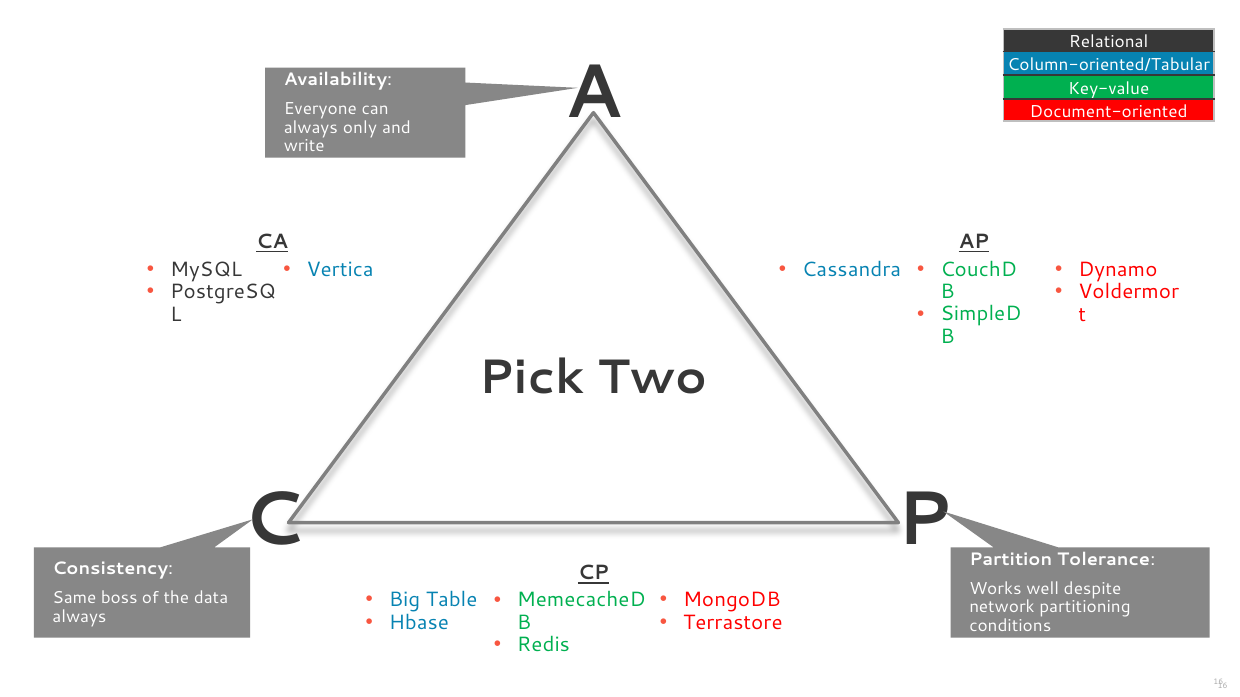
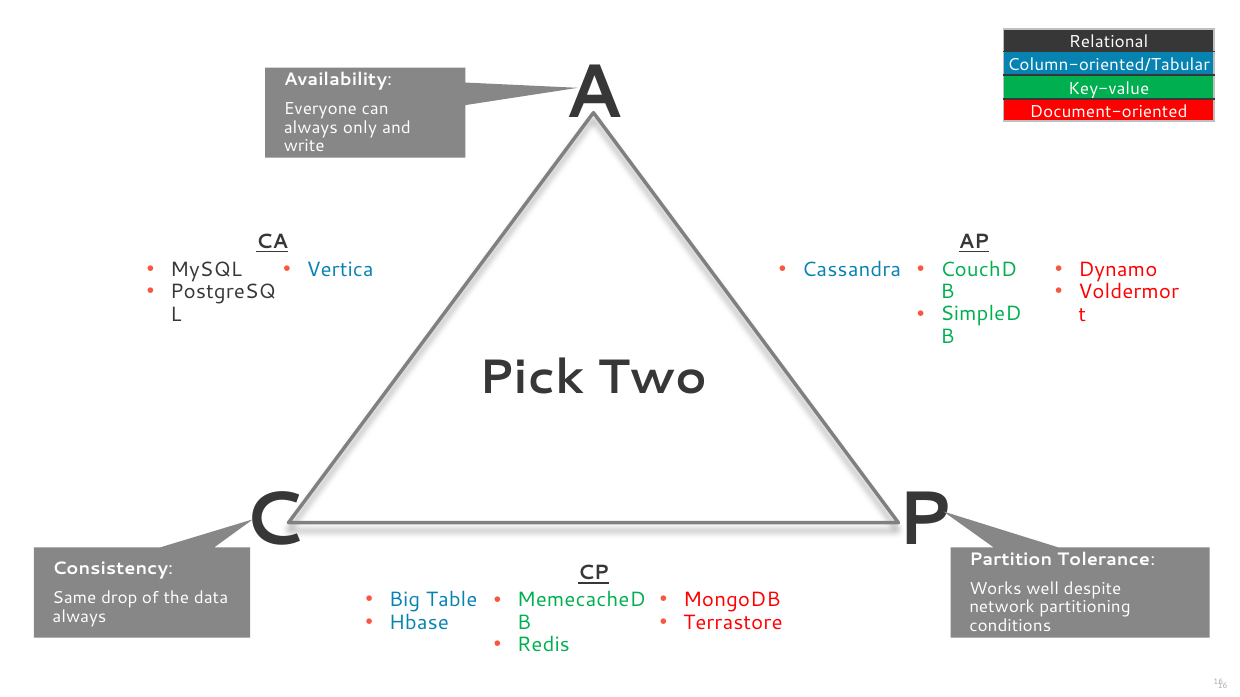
boss: boss -> drop
